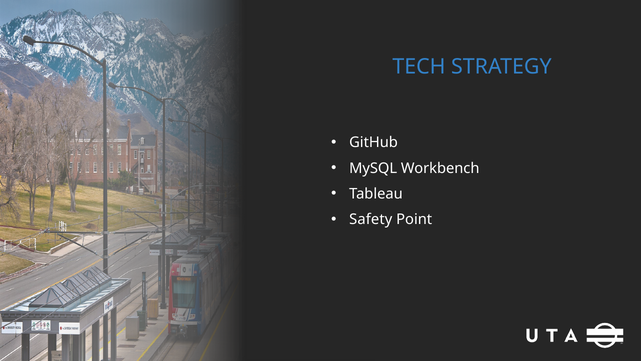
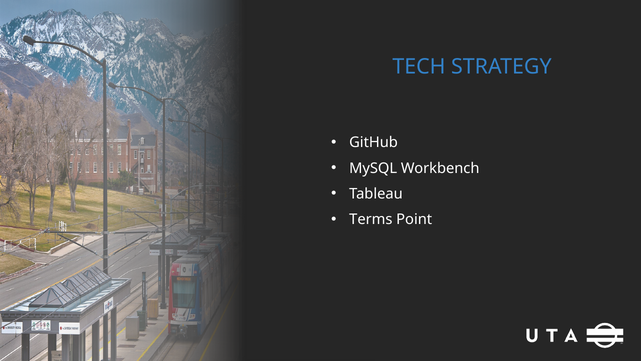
Safety: Safety -> Terms
